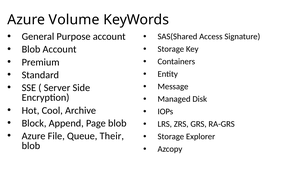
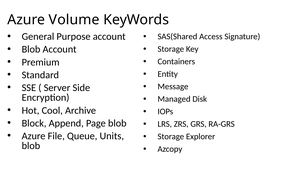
Their: Their -> Units
